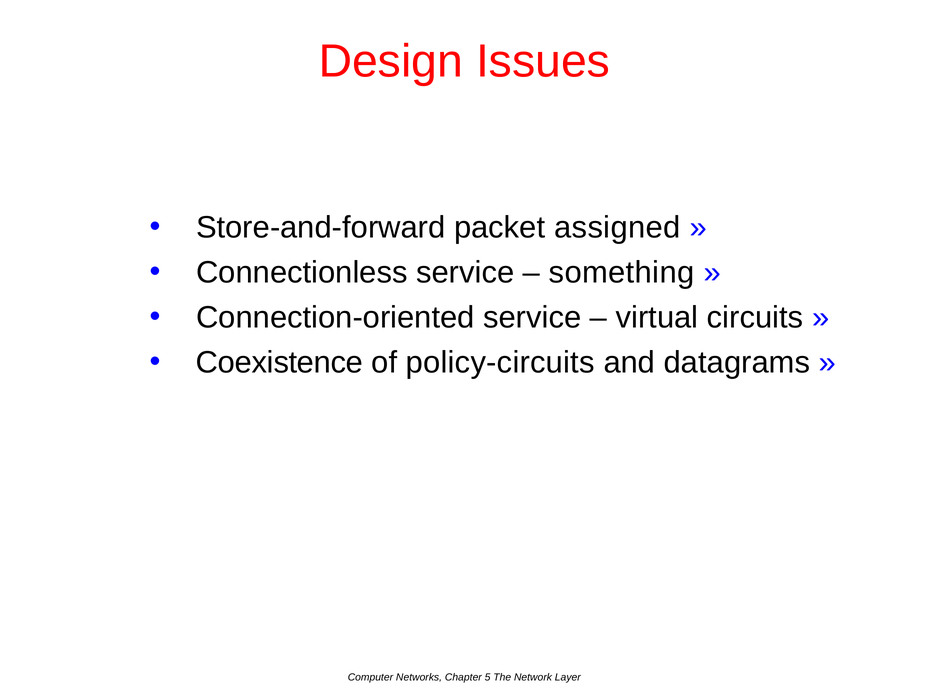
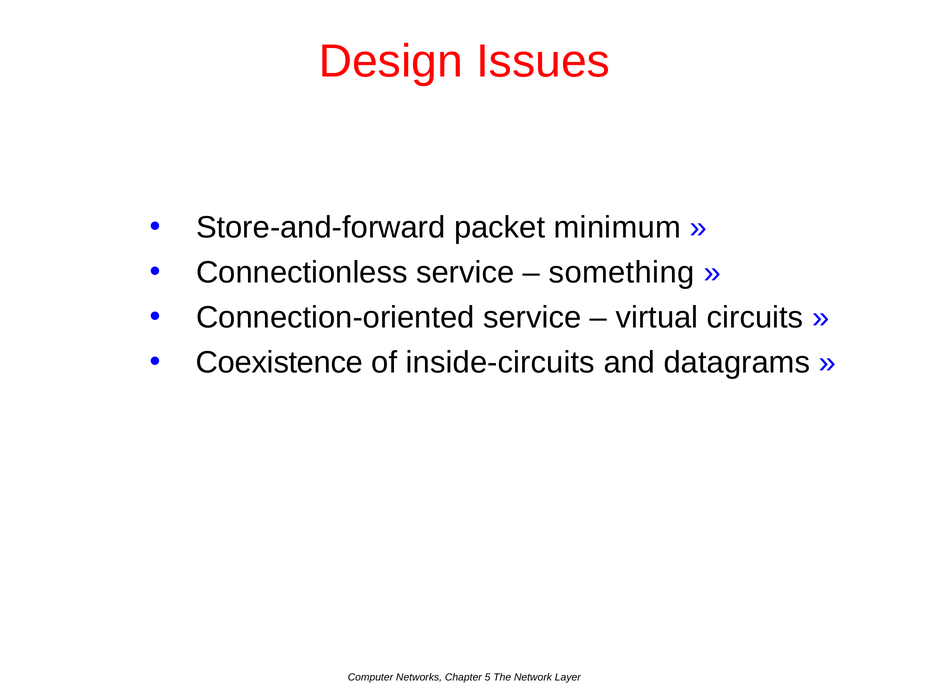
assigned: assigned -> minimum
policy-circuits: policy-circuits -> inside-circuits
